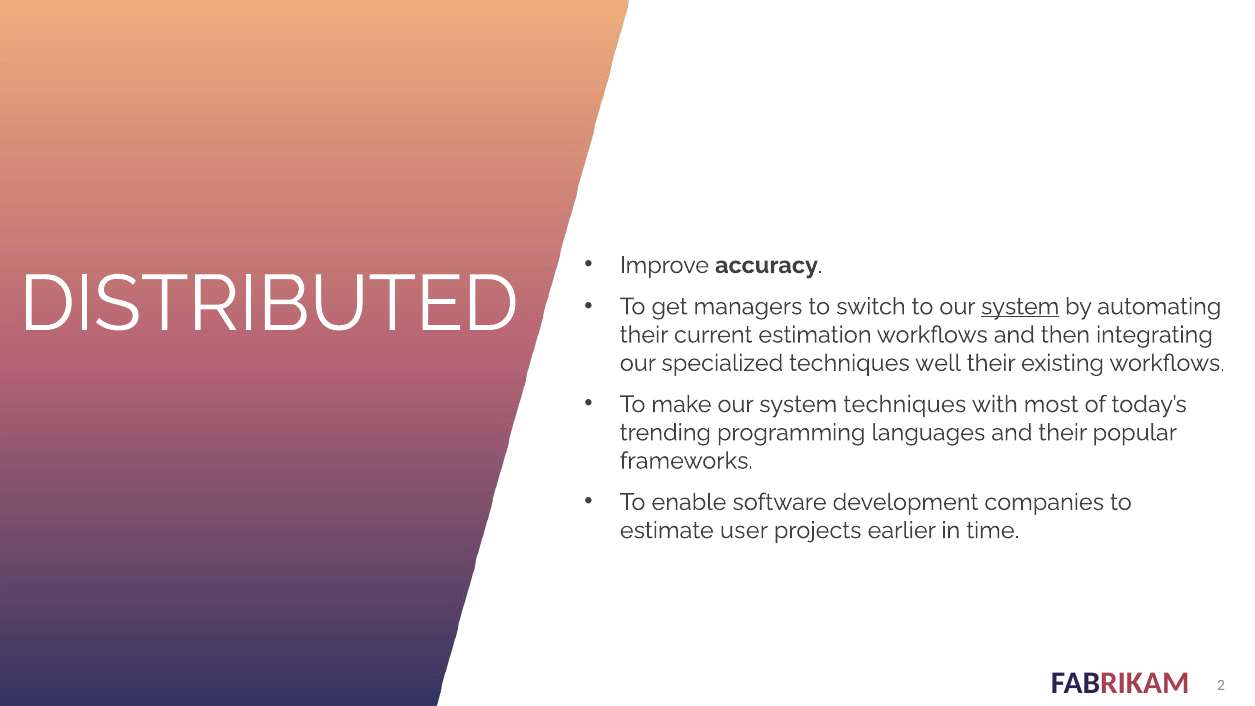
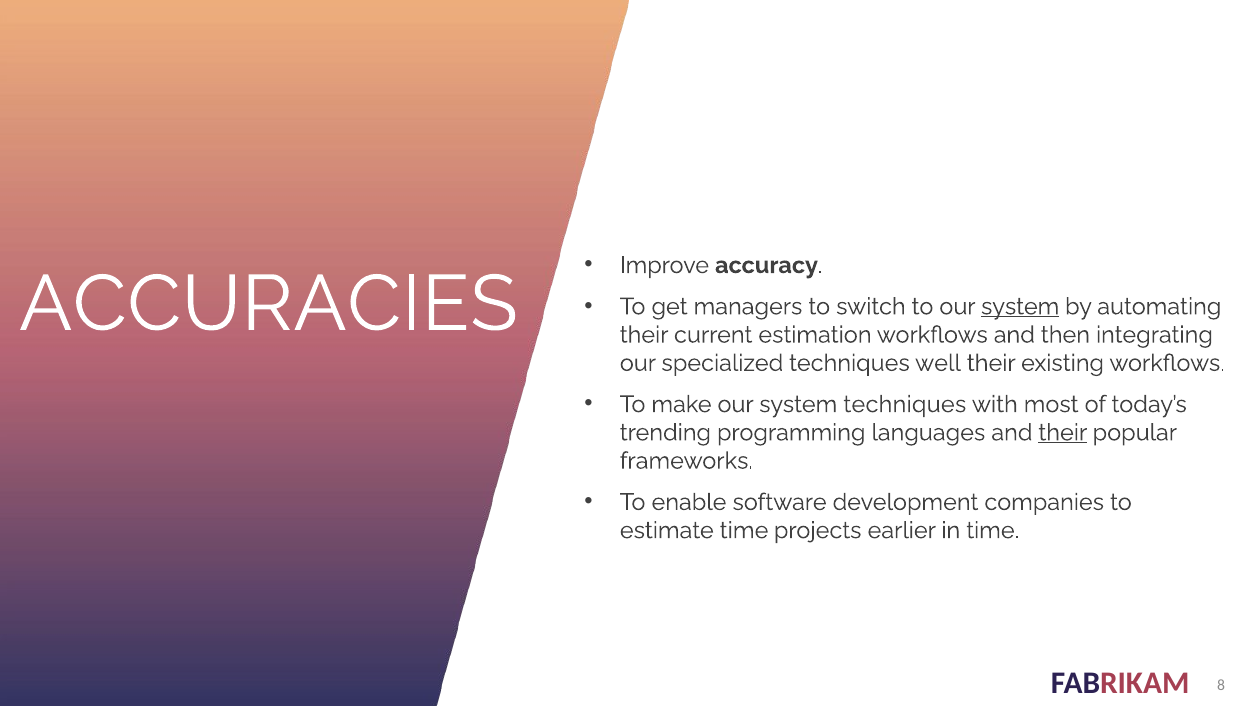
DISTRIBUTED: DISTRIBUTED -> ACCURACIES
their at (1063, 433) underline: none -> present
estimate user: user -> time
2: 2 -> 8
